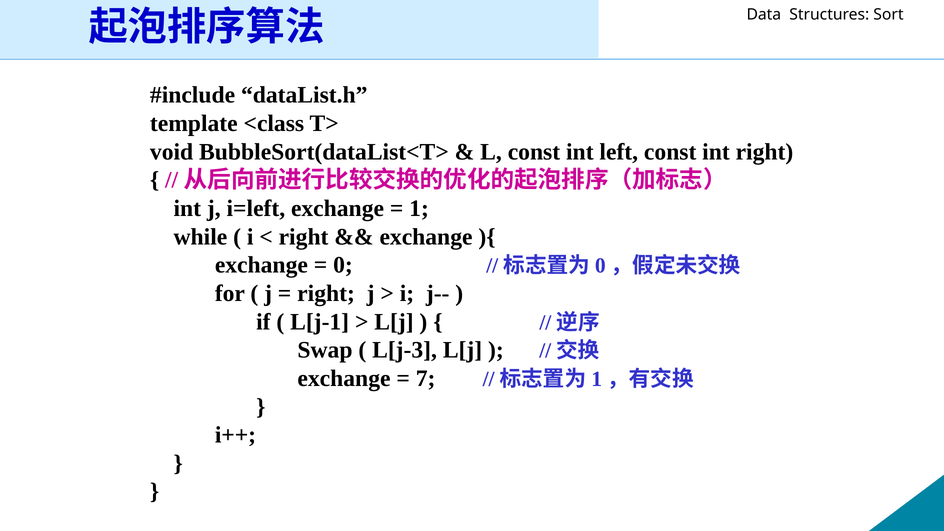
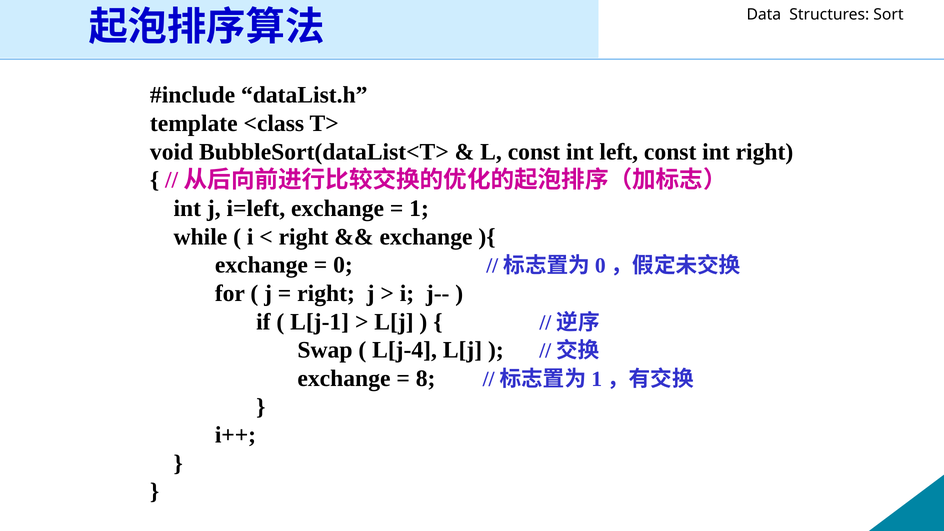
L[j-3: L[j-3 -> L[j-4
7: 7 -> 8
